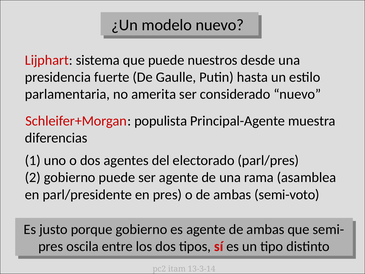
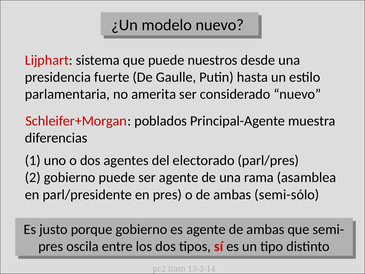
populista: populista -> poblados
semi-voto: semi-voto -> semi-sólo
